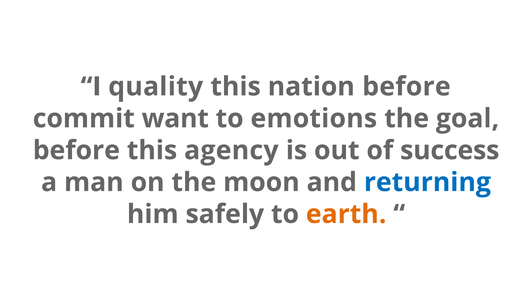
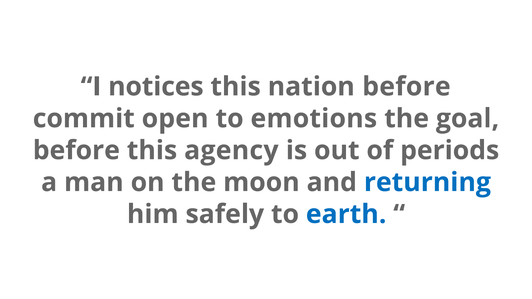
quality: quality -> notices
want: want -> open
success: success -> periods
earth colour: orange -> blue
